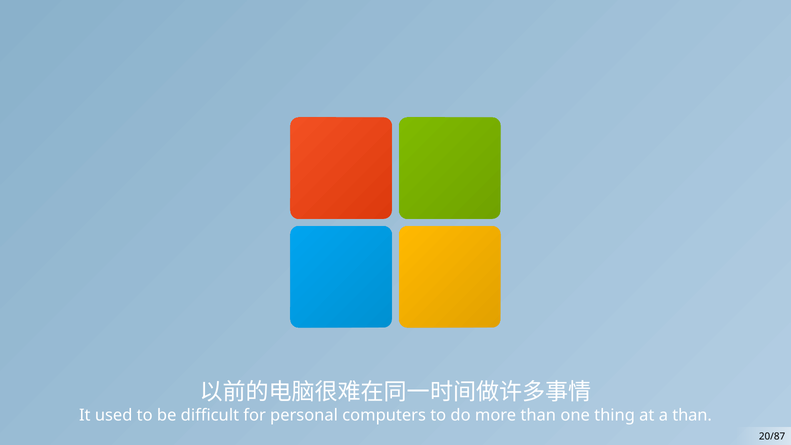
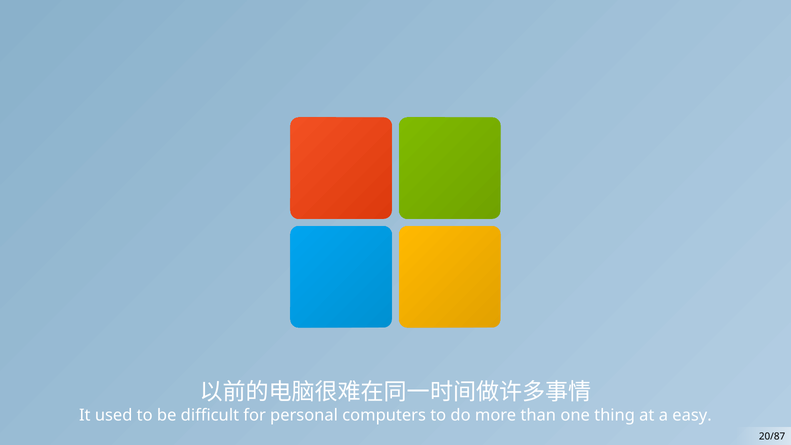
a than: than -> easy
